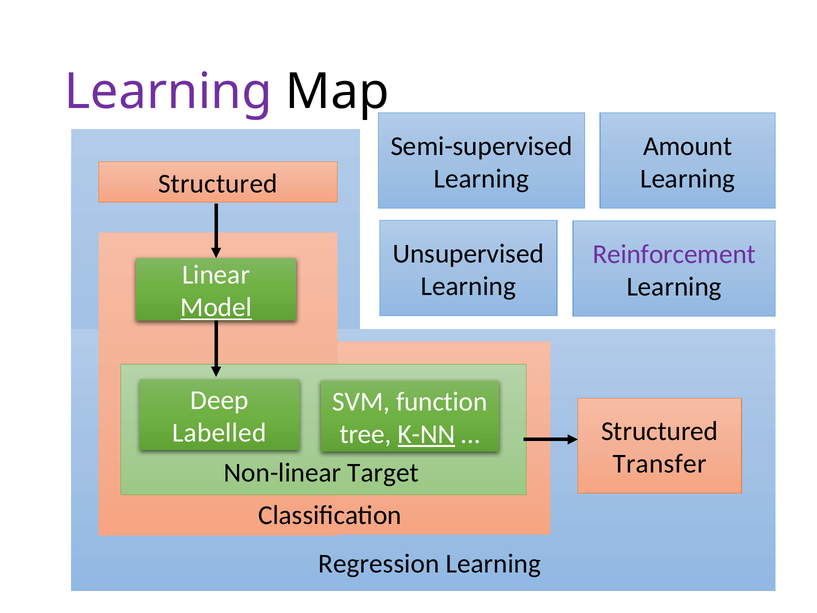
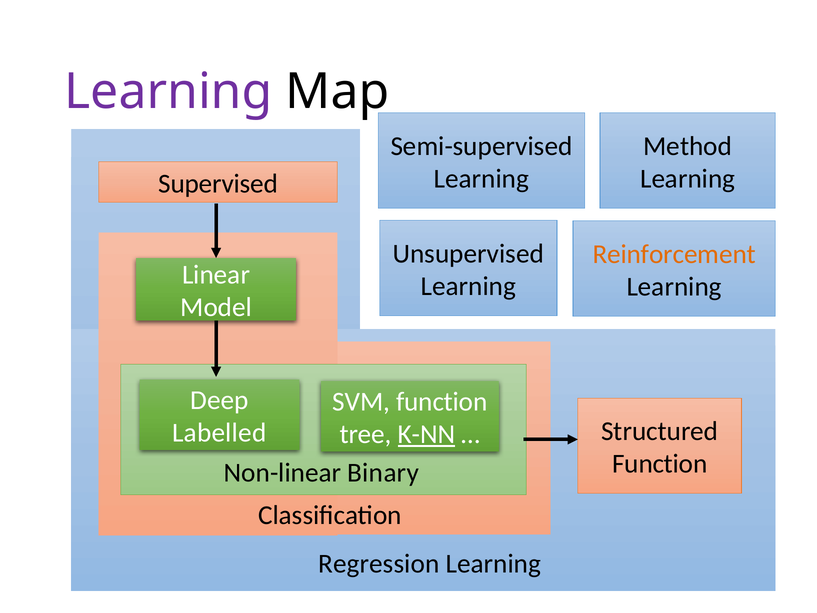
Amount: Amount -> Method
Structured at (218, 184): Structured -> Supervised
Reinforcement colour: purple -> orange
Model underline: present -> none
Transfer at (660, 464): Transfer -> Function
Target: Target -> Binary
